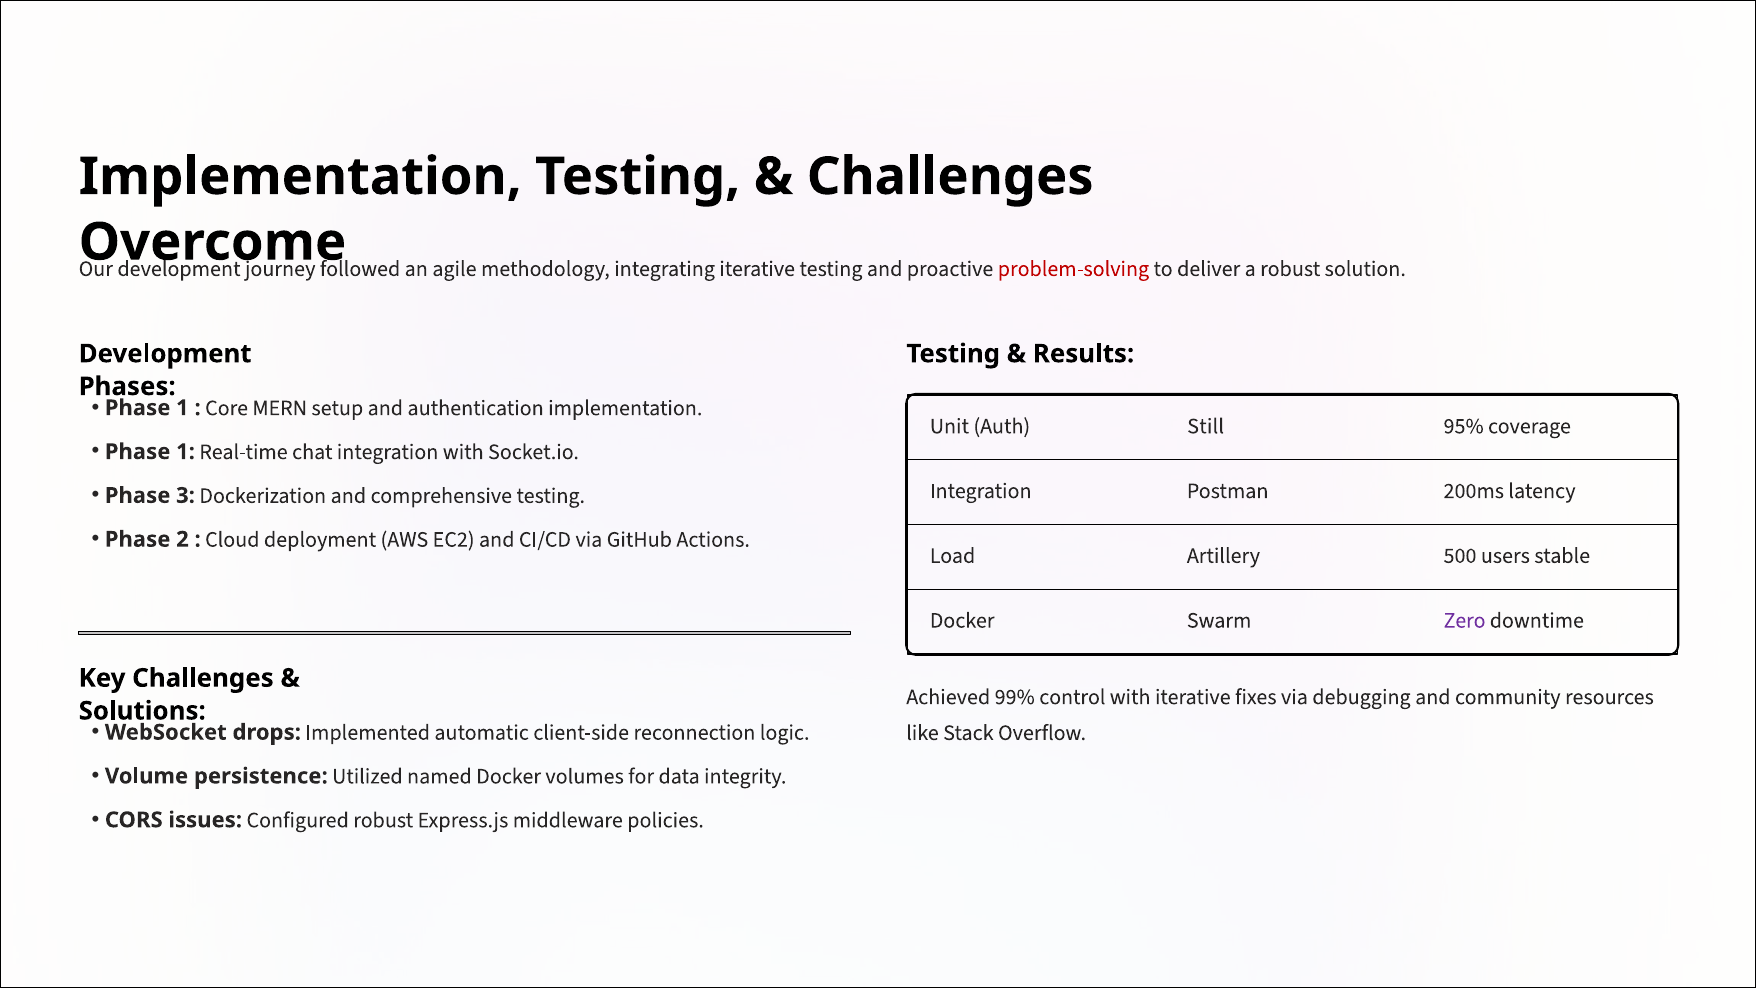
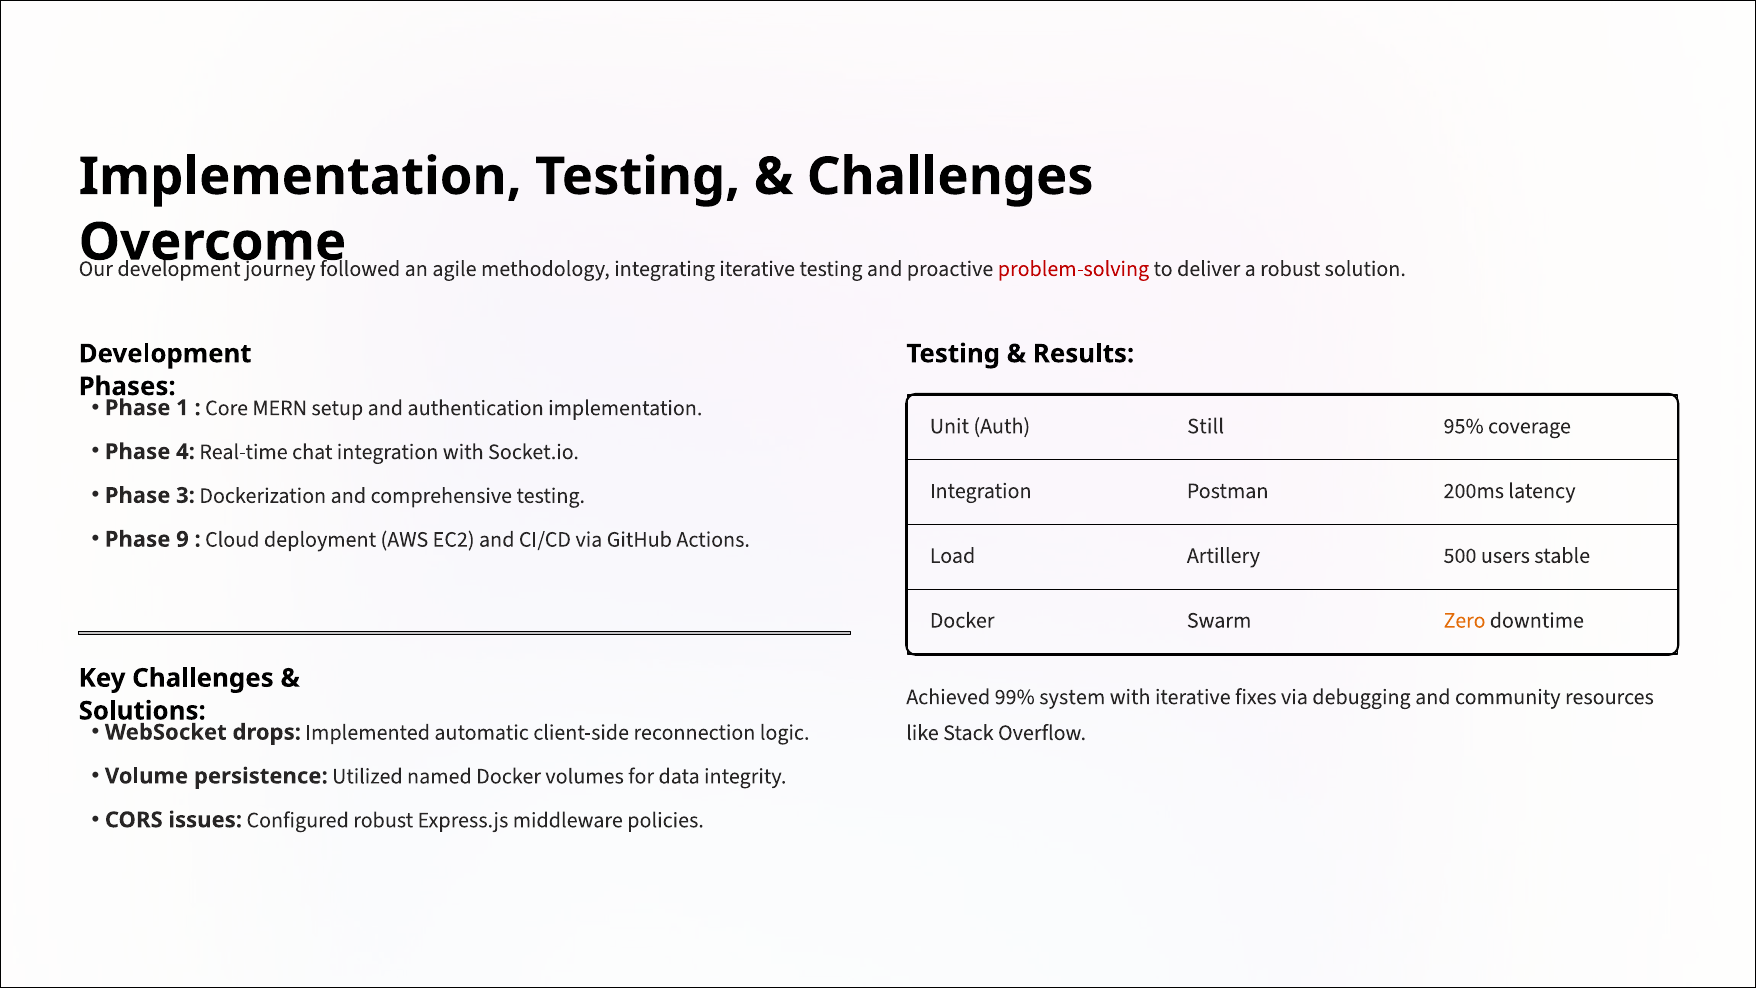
1 at (186, 452): 1 -> 4
2: 2 -> 9
Zero colour: purple -> orange
control: control -> system
